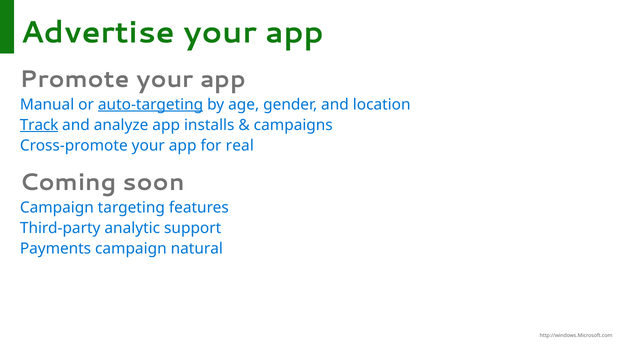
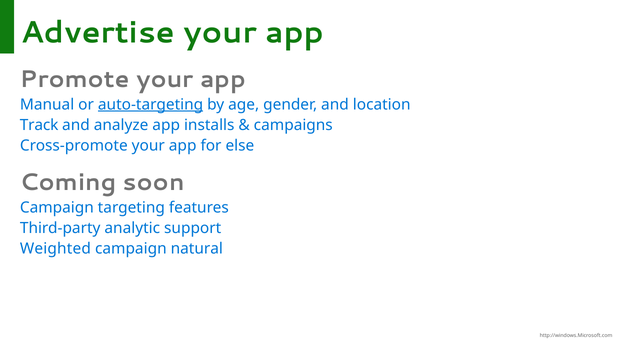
Track underline: present -> none
real: real -> else
Payments: Payments -> Weighted
